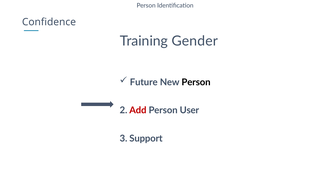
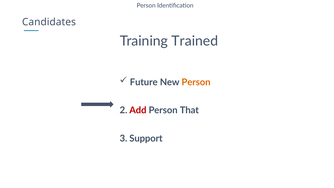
Confidence: Confidence -> Candidates
Gender: Gender -> Trained
Person at (196, 82) colour: black -> orange
User: User -> That
